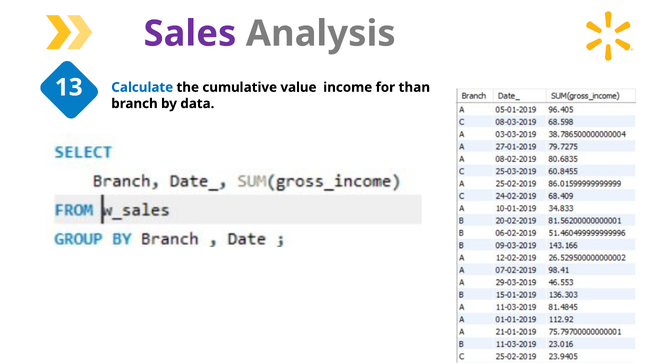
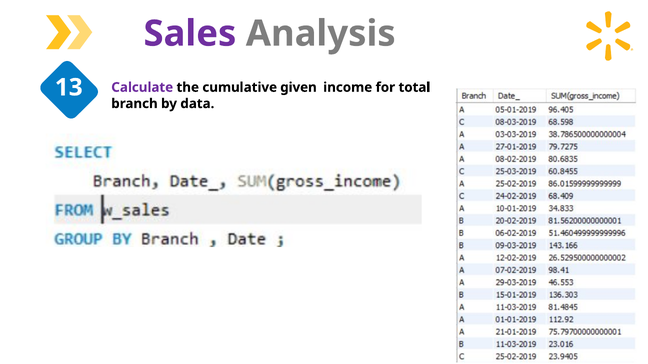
Calculate colour: blue -> purple
value: value -> given
than: than -> total
